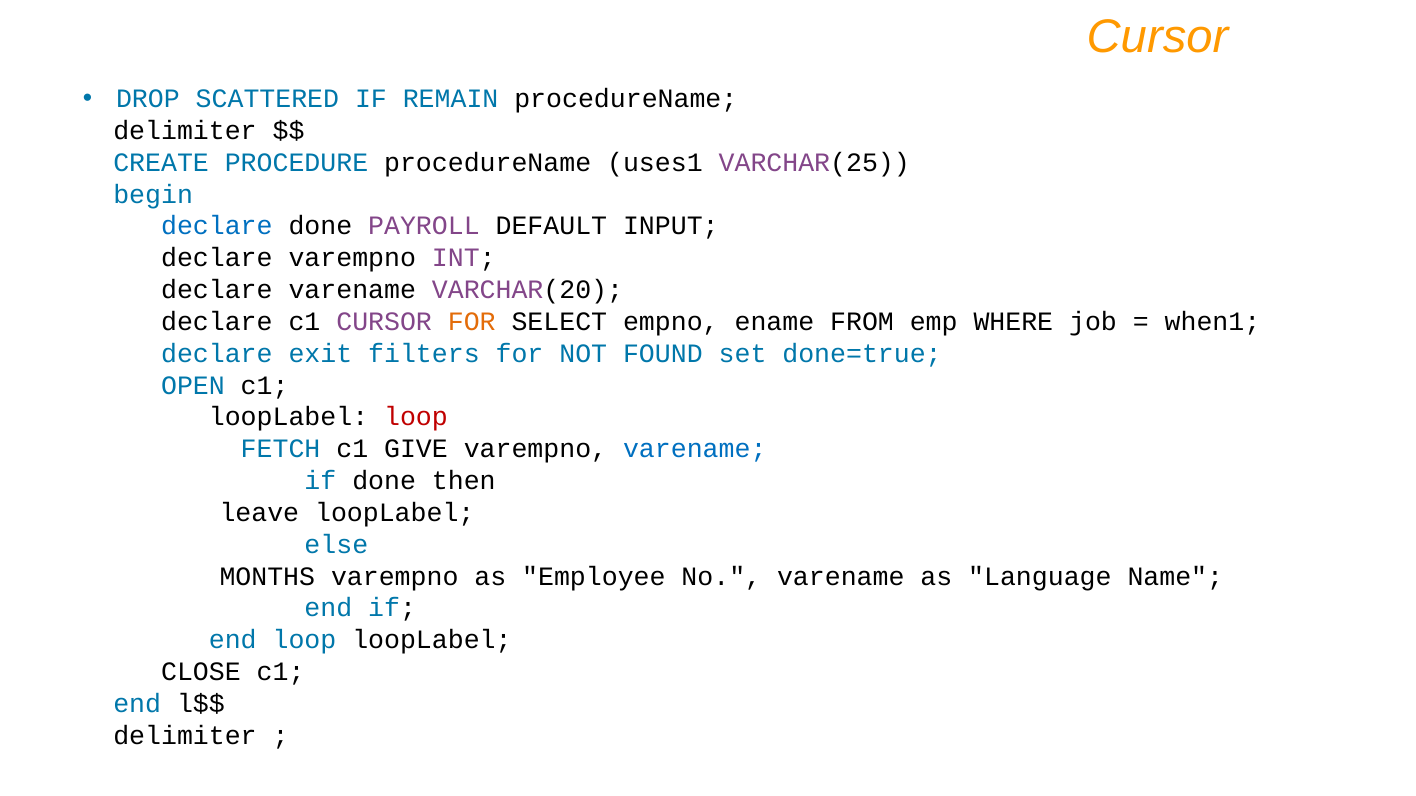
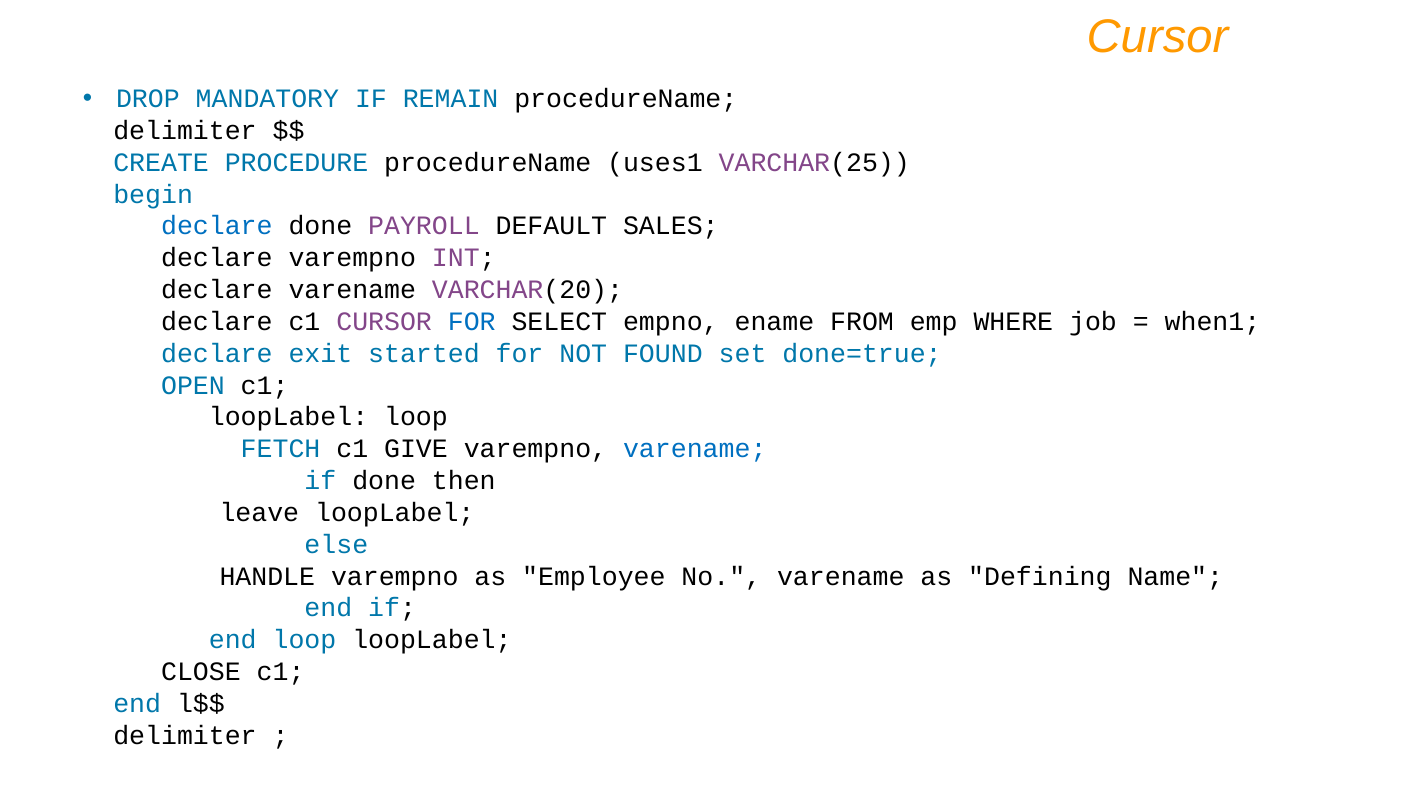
SCATTERED: SCATTERED -> MANDATORY
INPUT: INPUT -> SALES
FOR at (472, 322) colour: orange -> blue
filters: filters -> started
loop at (416, 417) colour: red -> black
MONTHS: MONTHS -> HANDLE
Language: Language -> Defining
